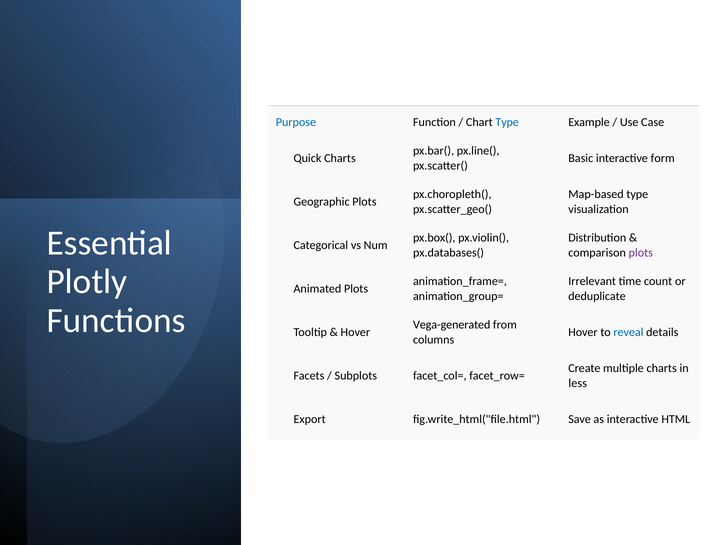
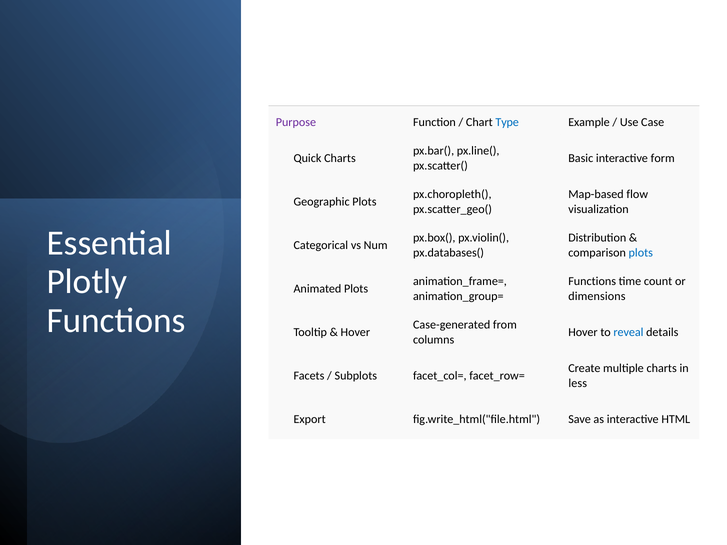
Purpose colour: blue -> purple
Map-based type: type -> flow
plots at (641, 253) colour: purple -> blue
Irrelevant at (592, 282): Irrelevant -> Functions
deduplicate: deduplicate -> dimensions
Vega-generated: Vega-generated -> Case-generated
